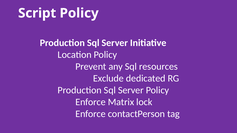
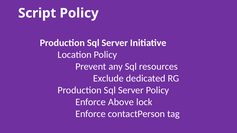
Matrix: Matrix -> Above
